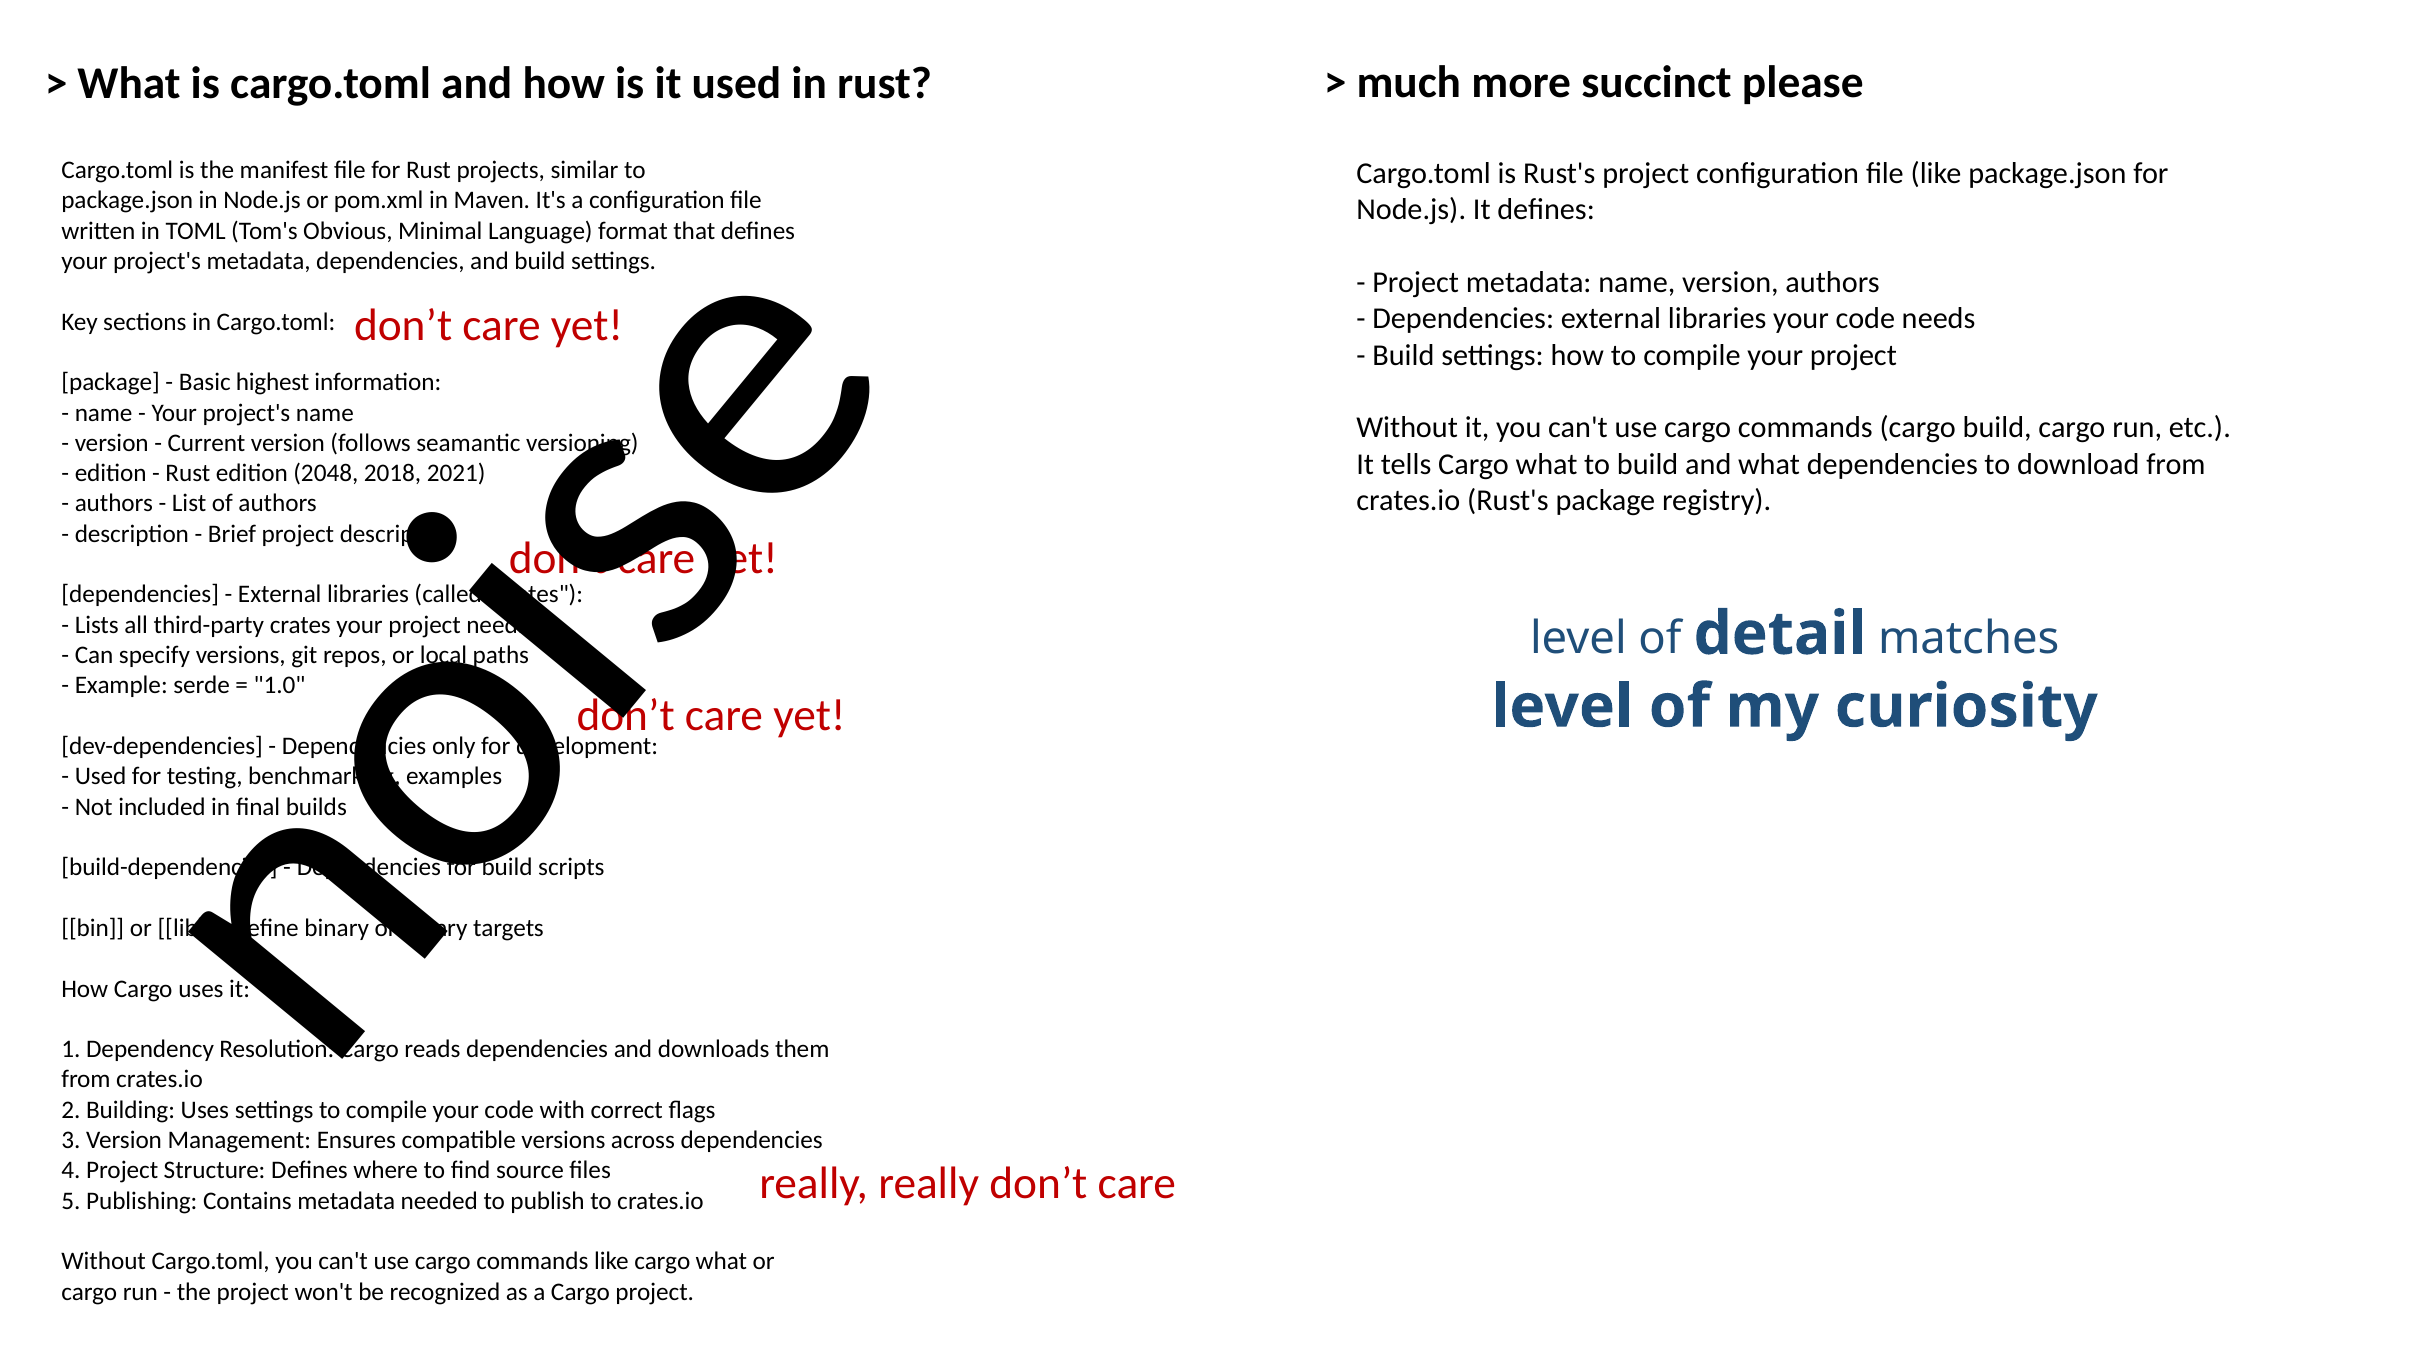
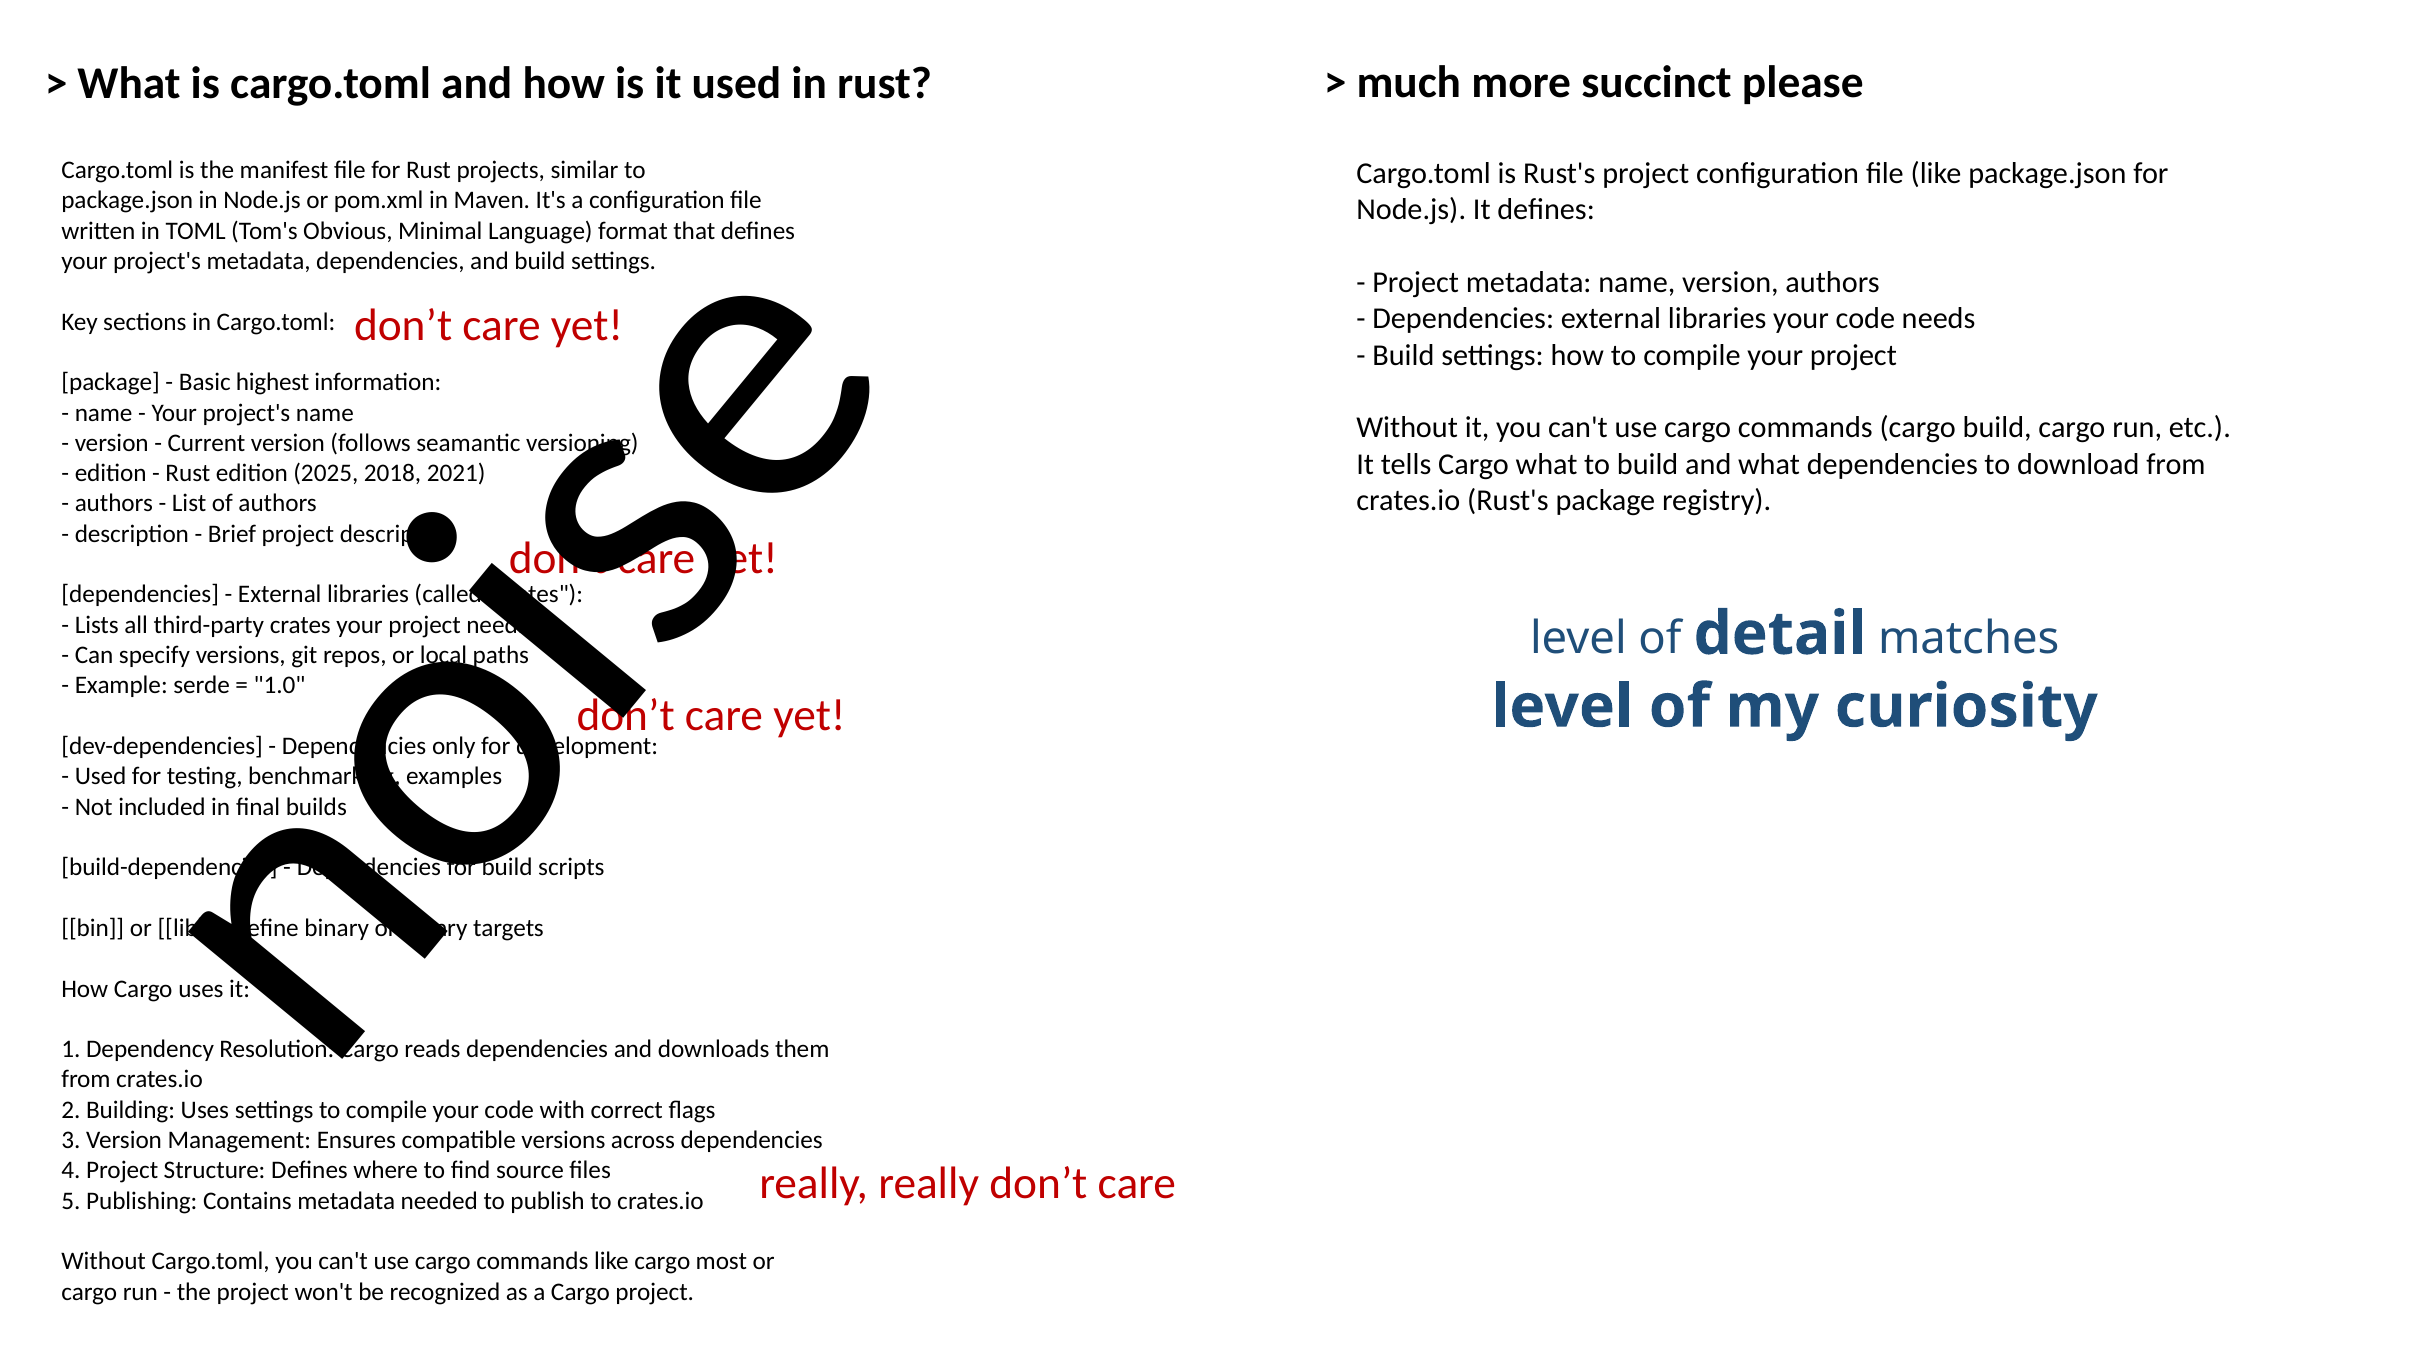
2048: 2048 -> 2025
like cargo what: what -> most
